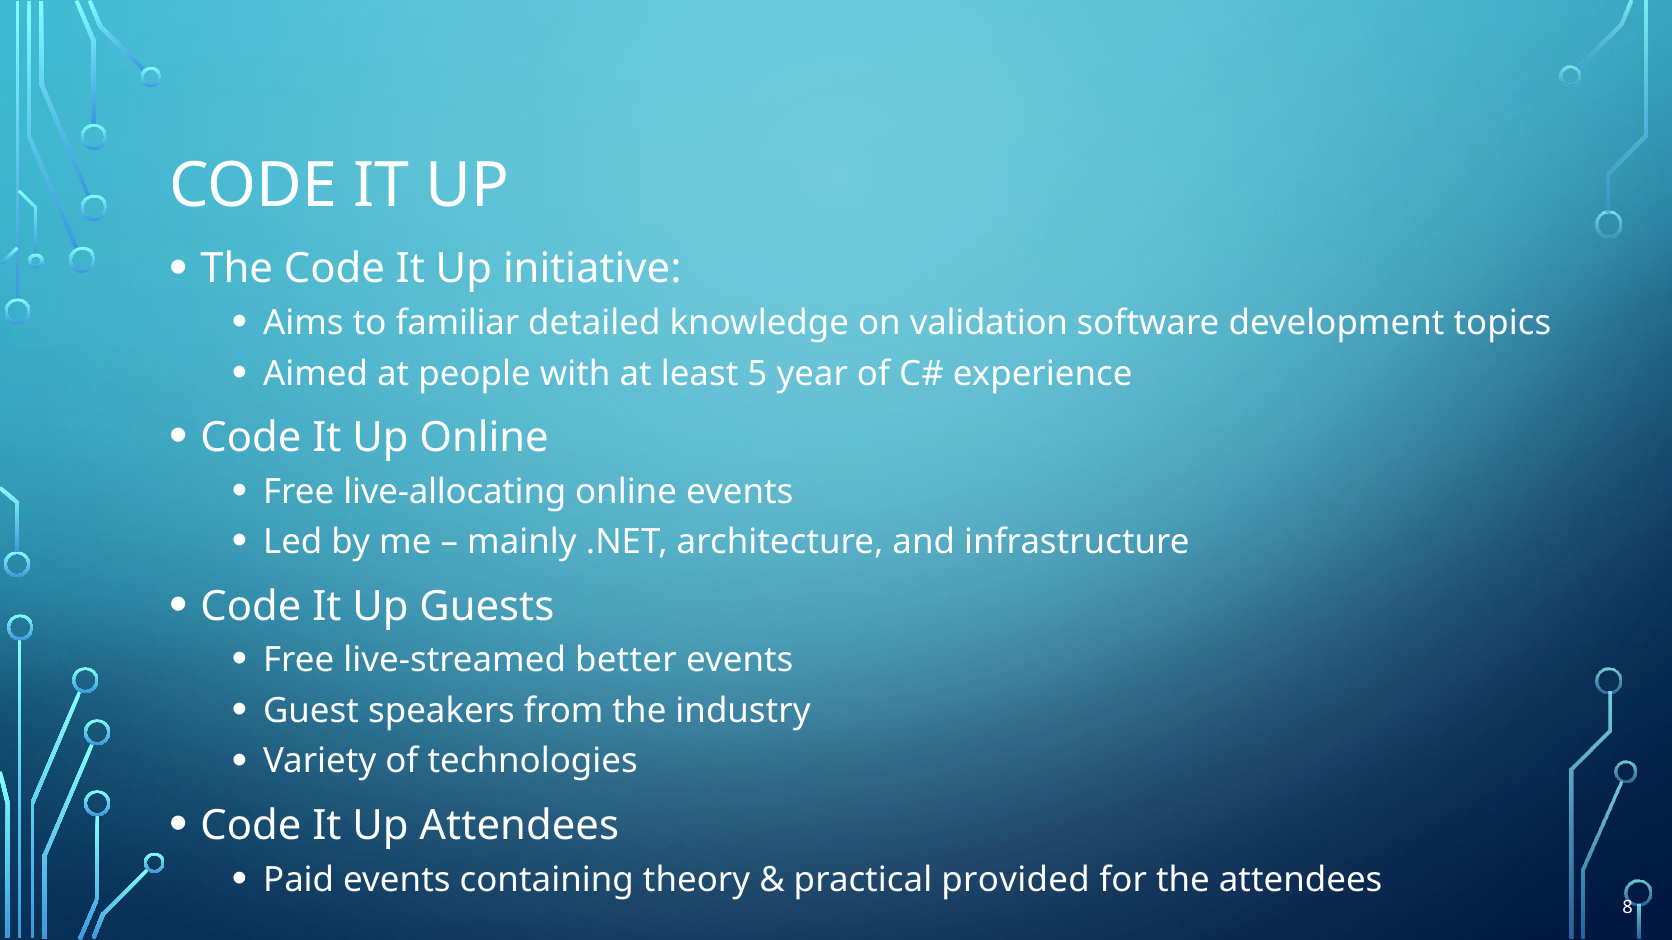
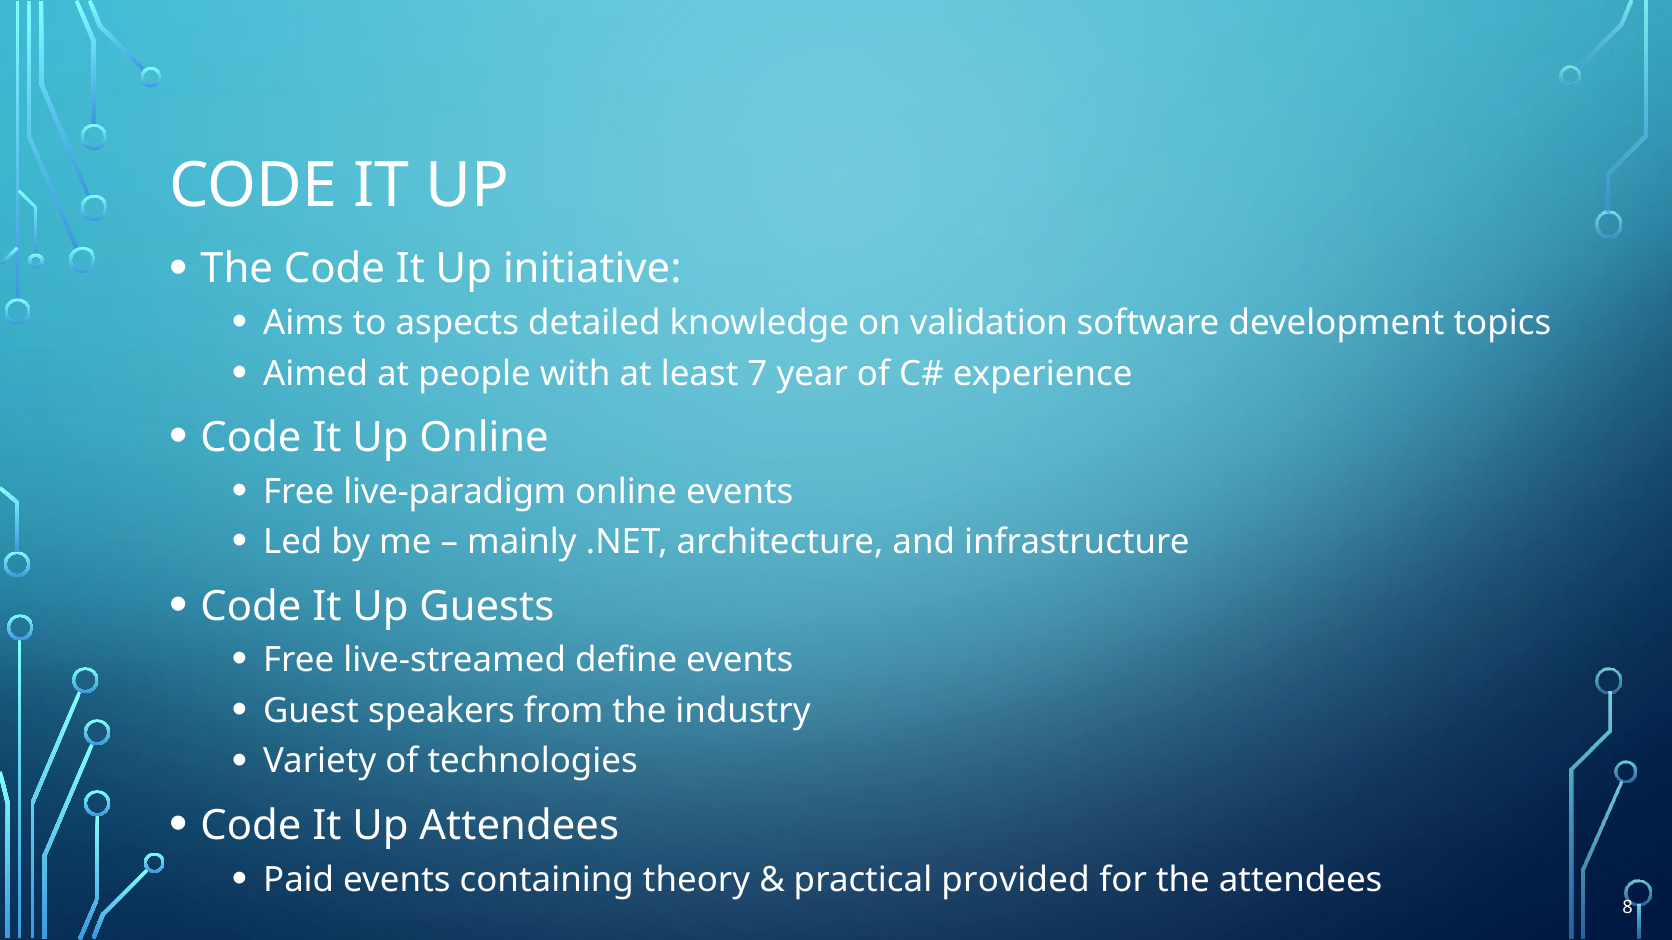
familiar: familiar -> aspects
5: 5 -> 7
live-allocating: live-allocating -> live-paradigm
better: better -> define
